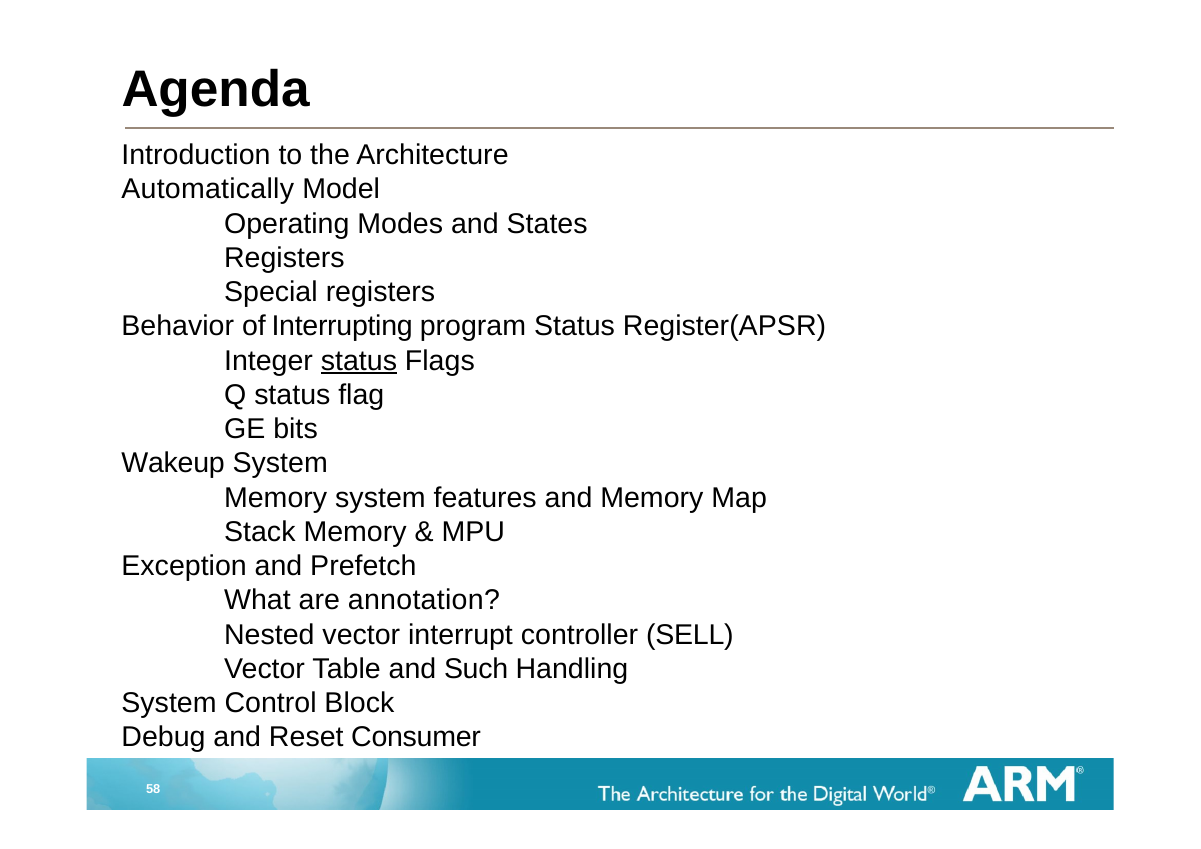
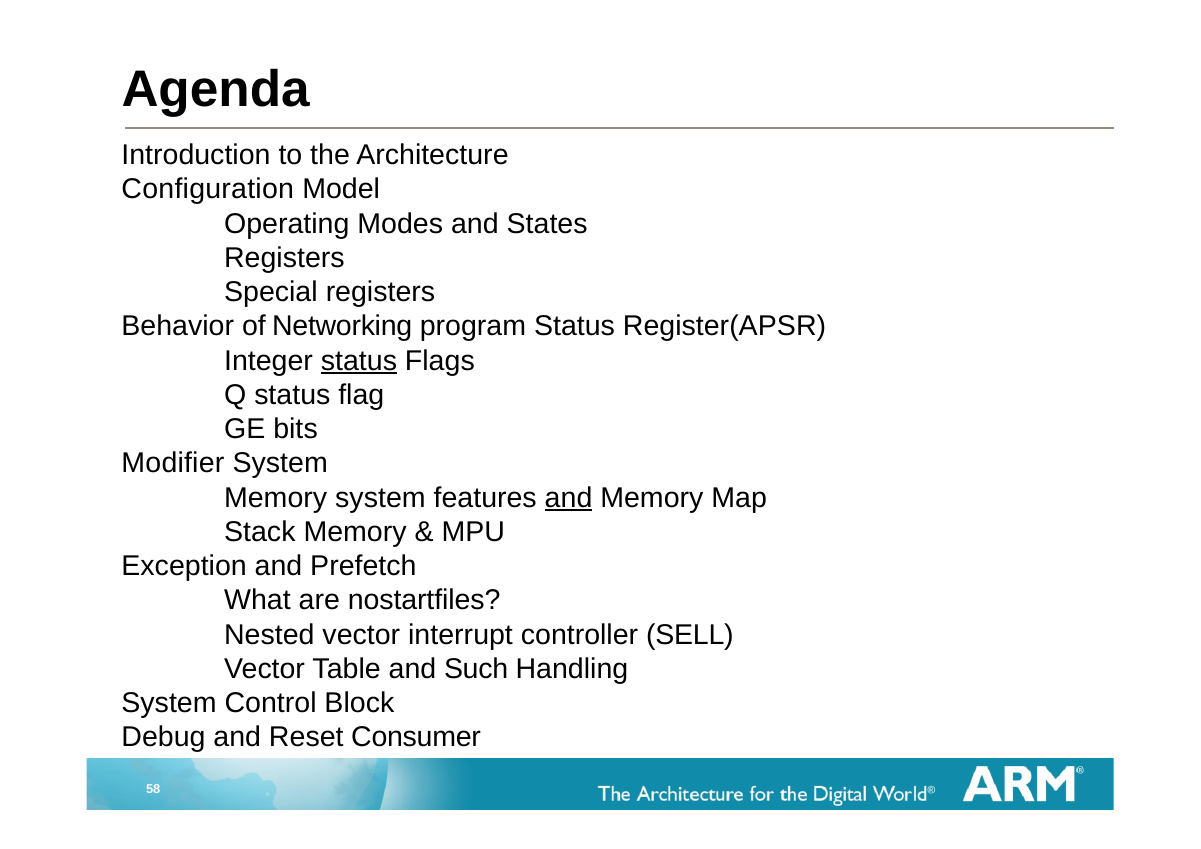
Automatically: Automatically -> Configuration
Interrupting: Interrupting -> Networking
Wakeup: Wakeup -> Modifier
and at (569, 497) underline: none -> present
annotation: annotation -> nostartfiles
